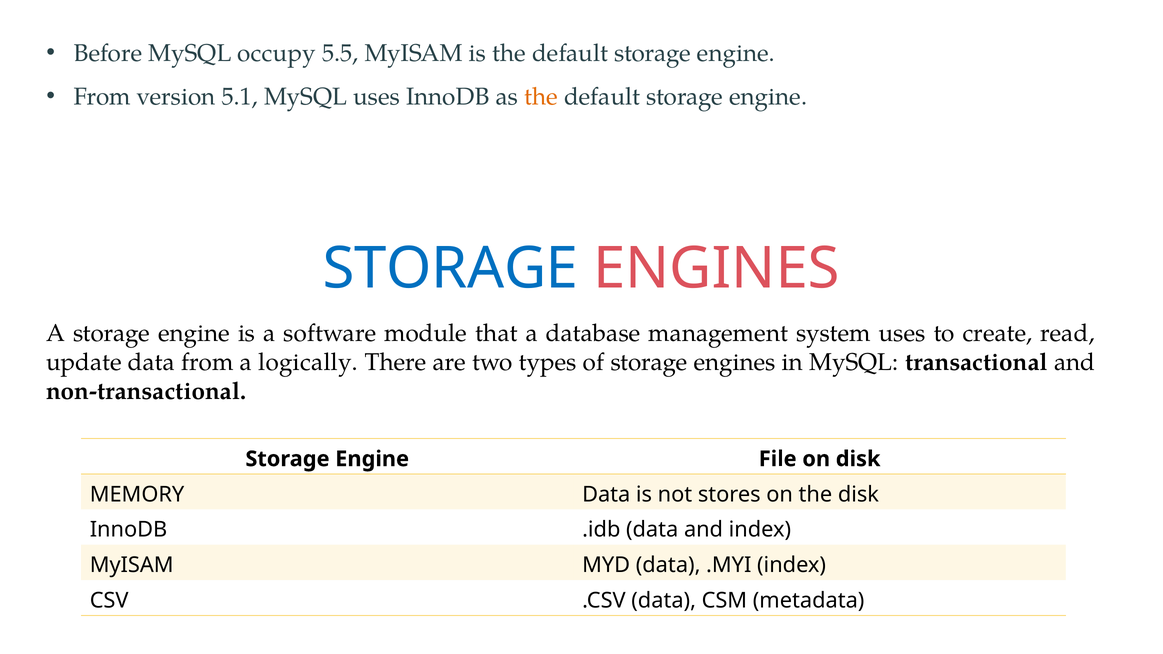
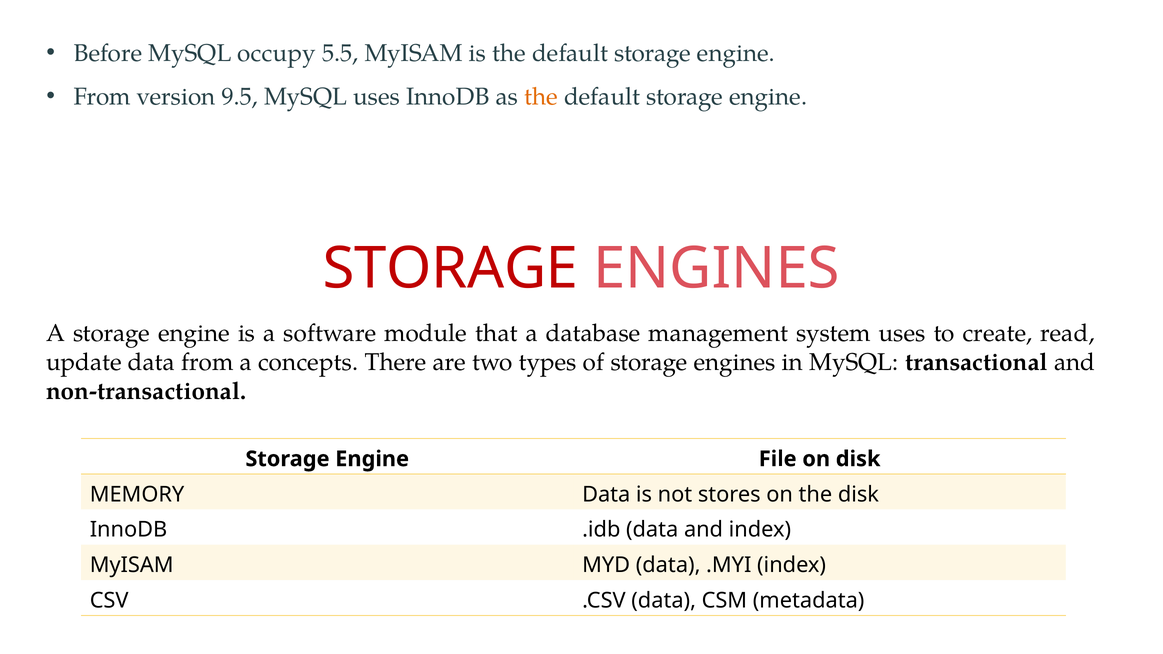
5.1: 5.1 -> 9.5
STORAGE at (451, 269) colour: blue -> red
logically: logically -> concepts
